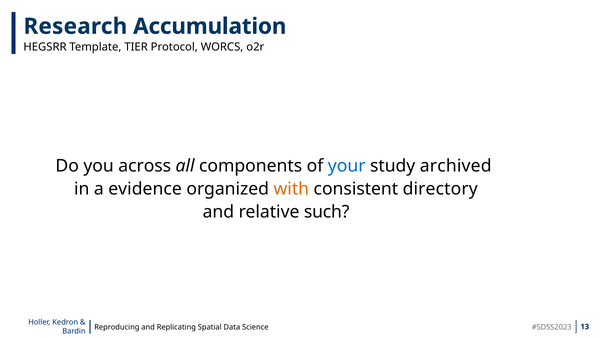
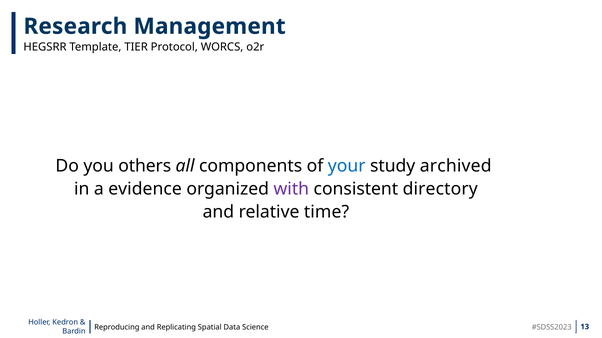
Accumulation: Accumulation -> Management
across: across -> others
with colour: orange -> purple
such: such -> time
